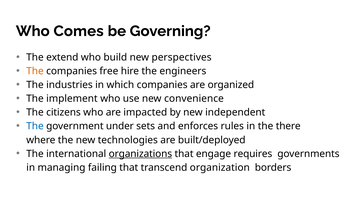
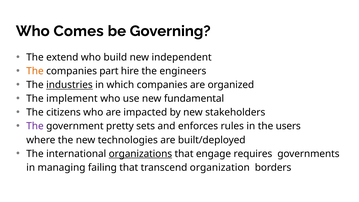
perspectives: perspectives -> independent
free: free -> part
industries underline: none -> present
convenience: convenience -> fundamental
independent: independent -> stakeholders
The at (35, 126) colour: blue -> purple
under: under -> pretty
there: there -> users
